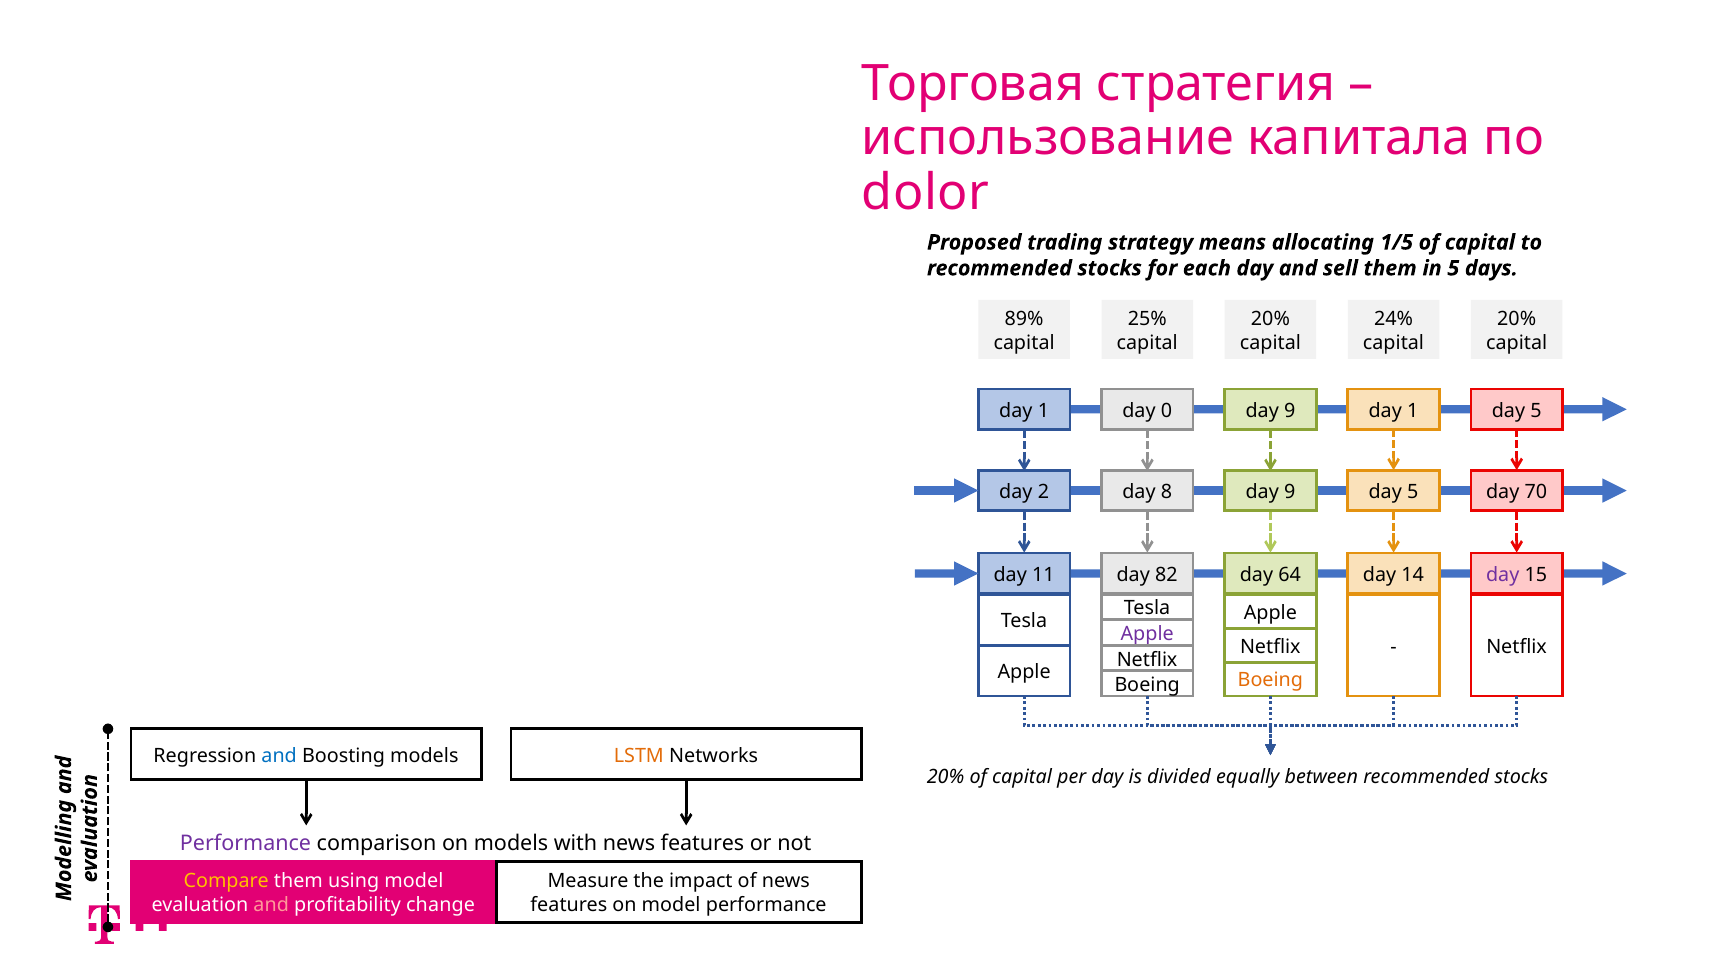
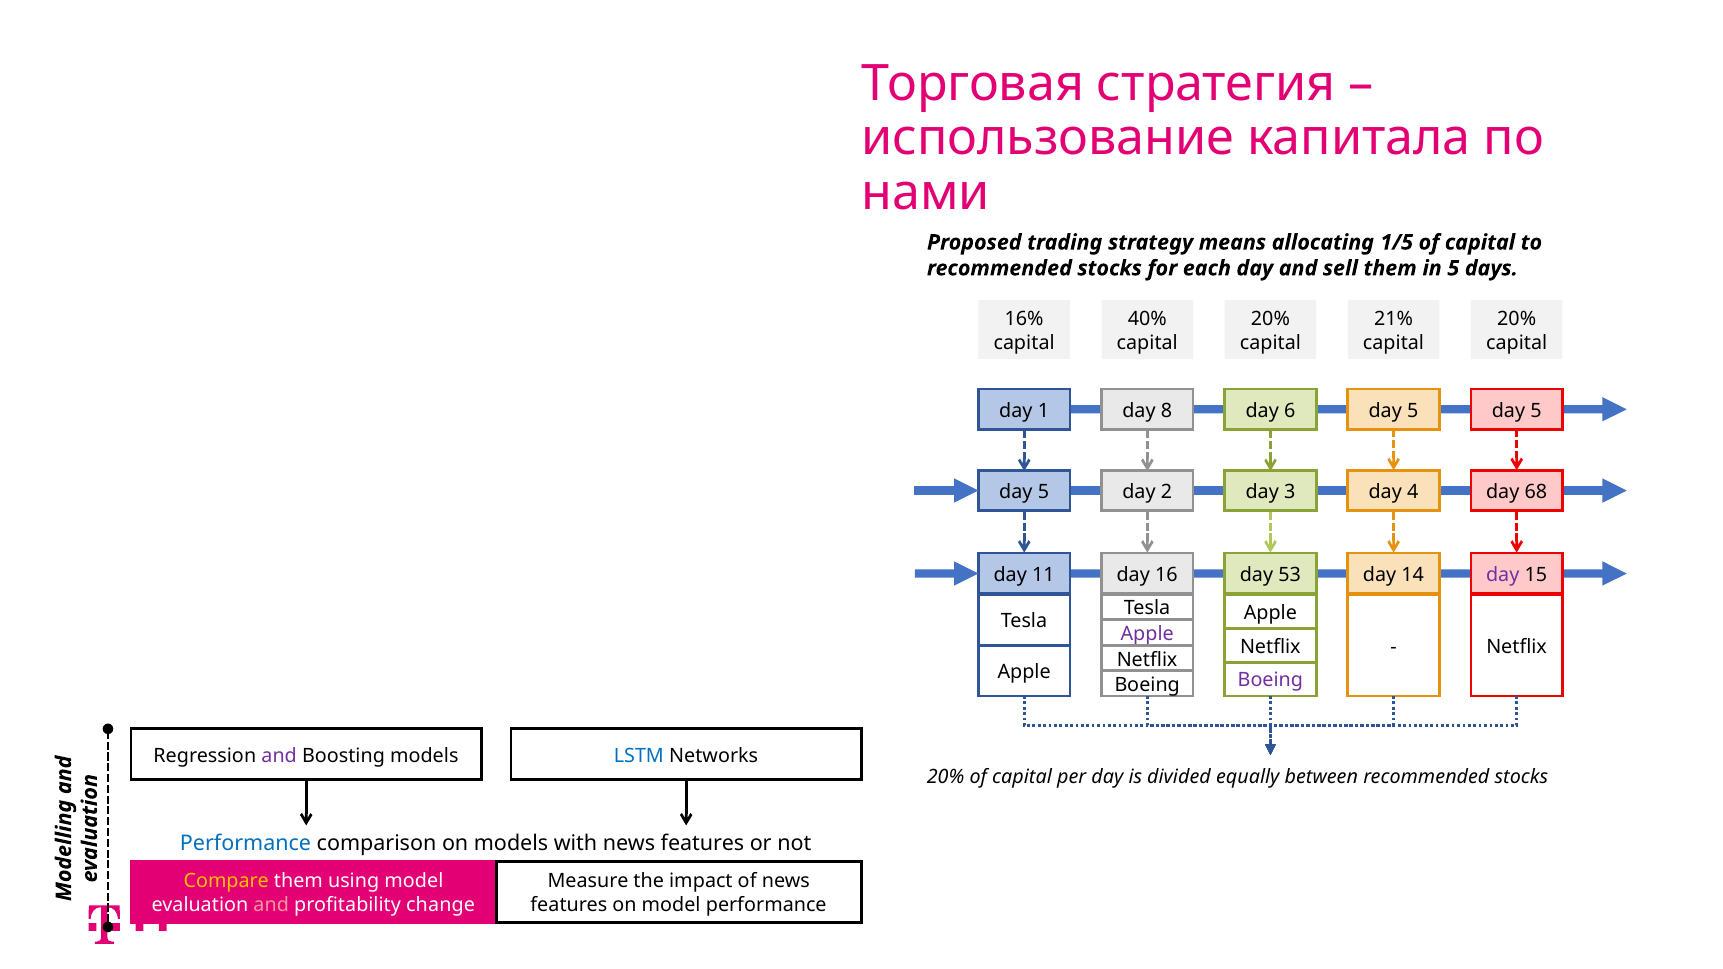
dolor: dolor -> нами
89%: 89% -> 16%
25%: 25% -> 40%
24%: 24% -> 21%
0: 0 -> 8
9 at (1290, 411): 9 -> 6
1 at (1413, 411): 1 -> 5
2 at (1043, 492): 2 -> 5
8: 8 -> 2
9 at (1290, 492): 9 -> 3
5 at (1413, 492): 5 -> 4
70: 70 -> 68
82: 82 -> 16
64: 64 -> 53
Boeing at (1270, 681) colour: orange -> purple
and at (279, 756) colour: blue -> purple
LSTM colour: orange -> blue
Performance at (246, 843) colour: purple -> blue
